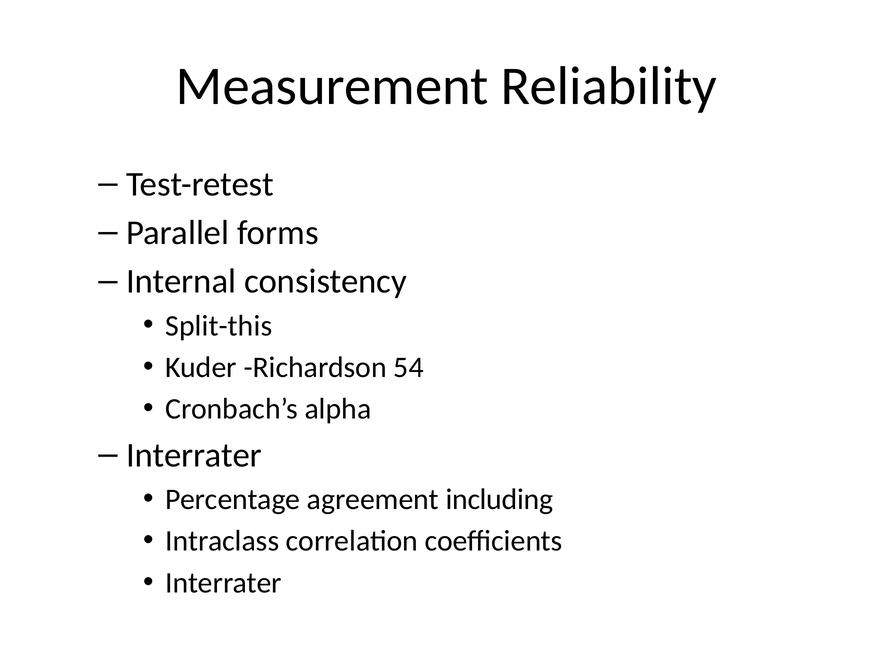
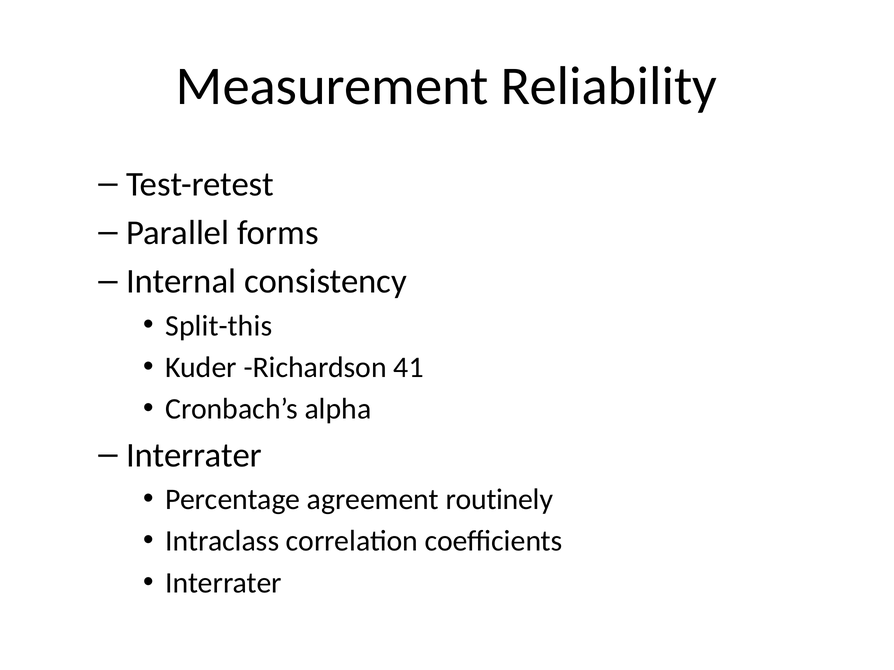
54: 54 -> 41
including: including -> routinely
